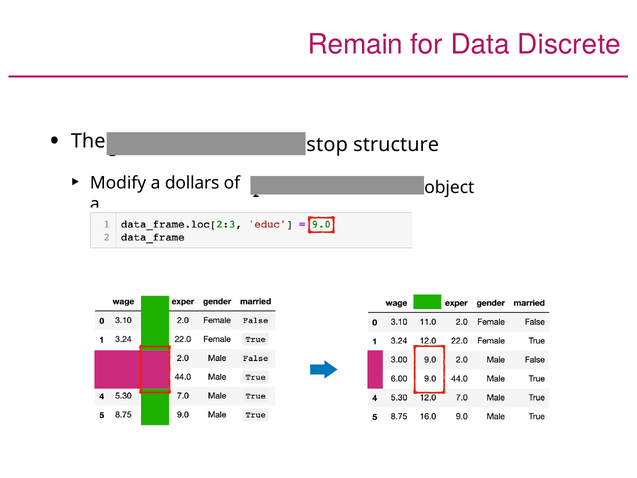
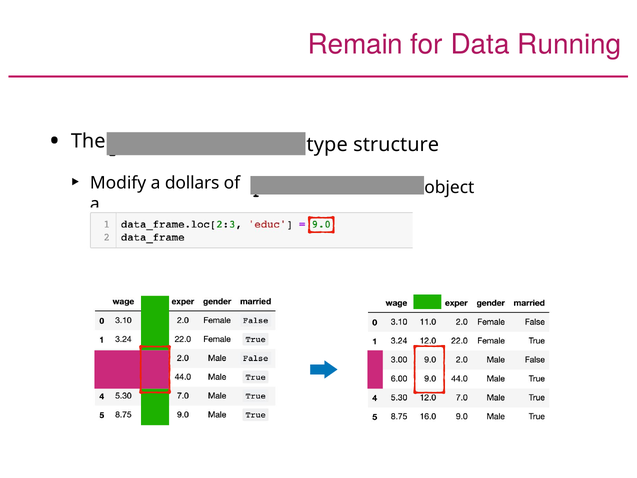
Discrete: Discrete -> Running
stop: stop -> type
